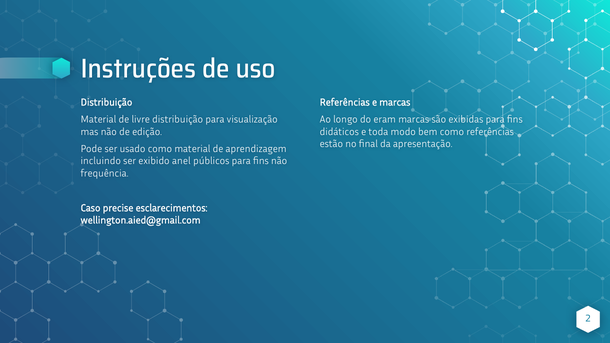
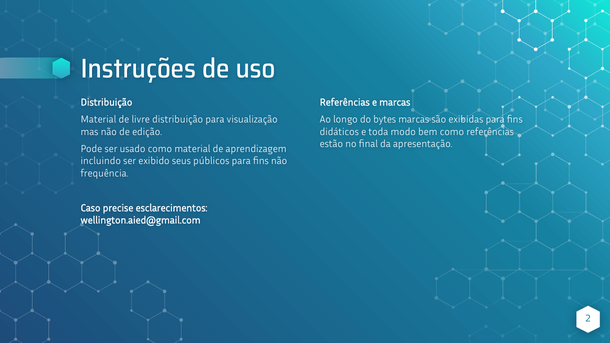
eram: eram -> bytes
anel: anel -> seus
